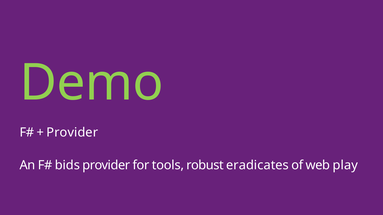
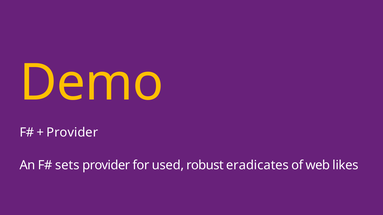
Demo colour: light green -> yellow
bids: bids -> sets
tools: tools -> used
play: play -> likes
